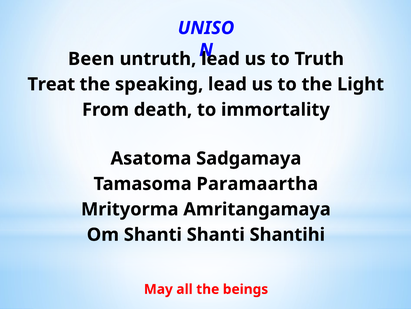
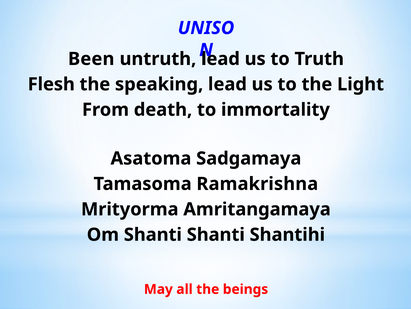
Treat: Treat -> Flesh
Paramaartha: Paramaartha -> Ramakrishna
